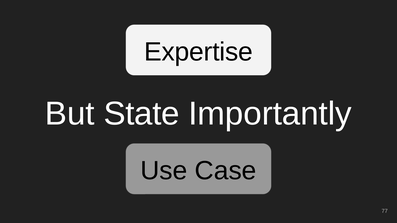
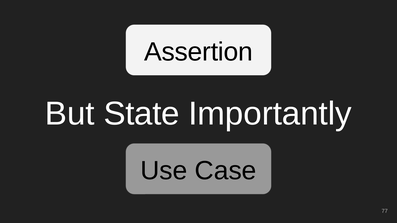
Expertise: Expertise -> Assertion
